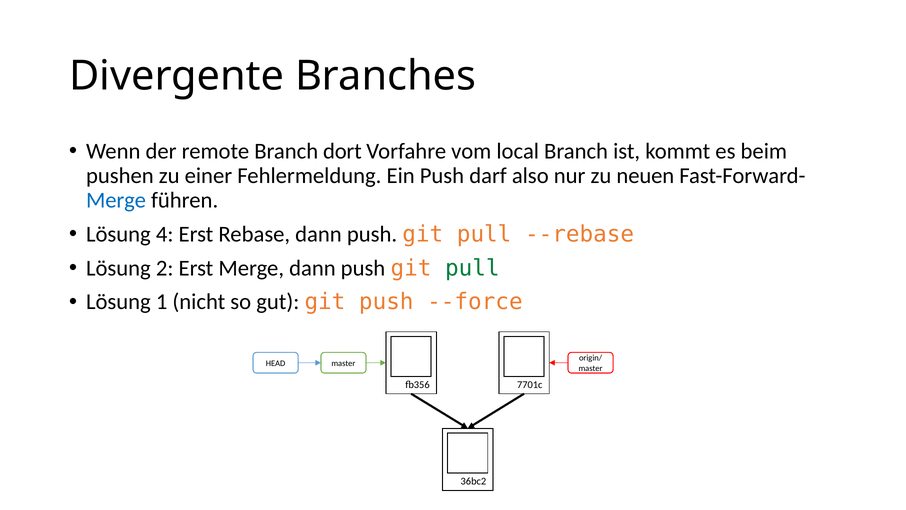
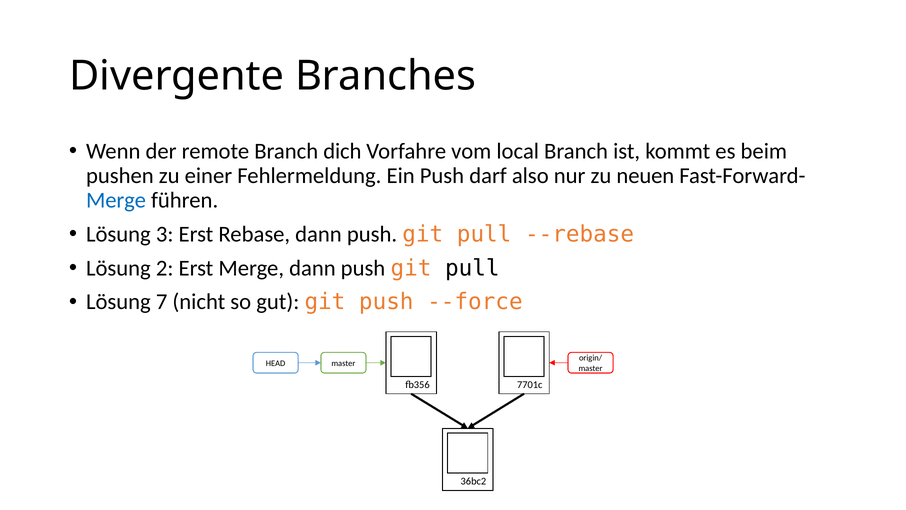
dort: dort -> dich
4: 4 -> 3
pull at (472, 268) colour: green -> black
1: 1 -> 7
